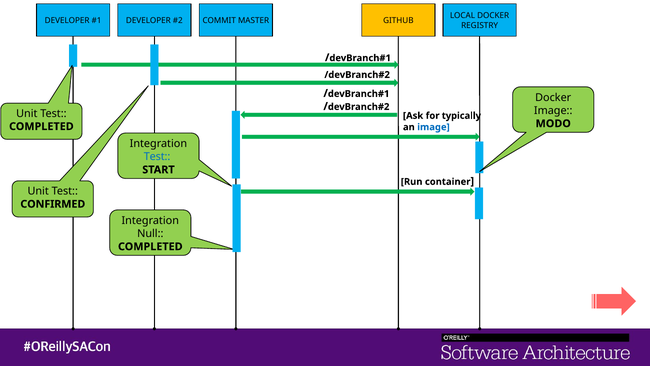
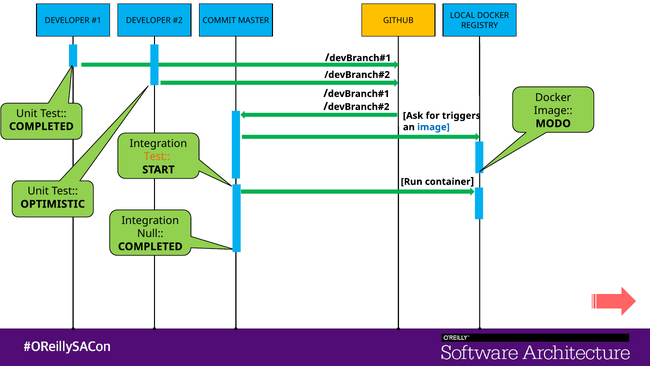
typically: typically -> triggers
Test at (157, 157) colour: blue -> orange
CONFIRMED: CONFIRMED -> OPTIMISTIC
